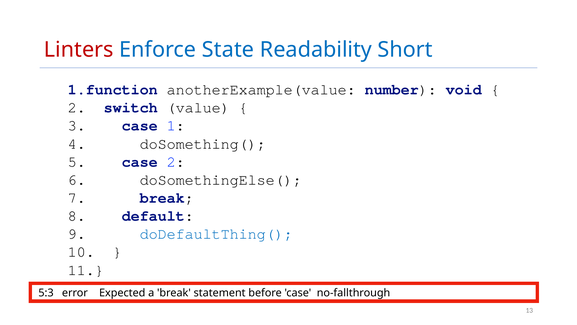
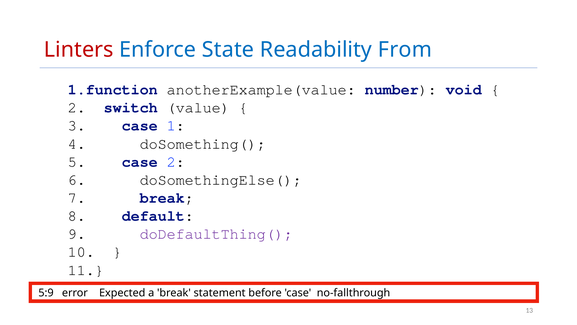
Short: Short -> From
doDefaultThing( colour: blue -> purple
5:3: 5:3 -> 5:9
